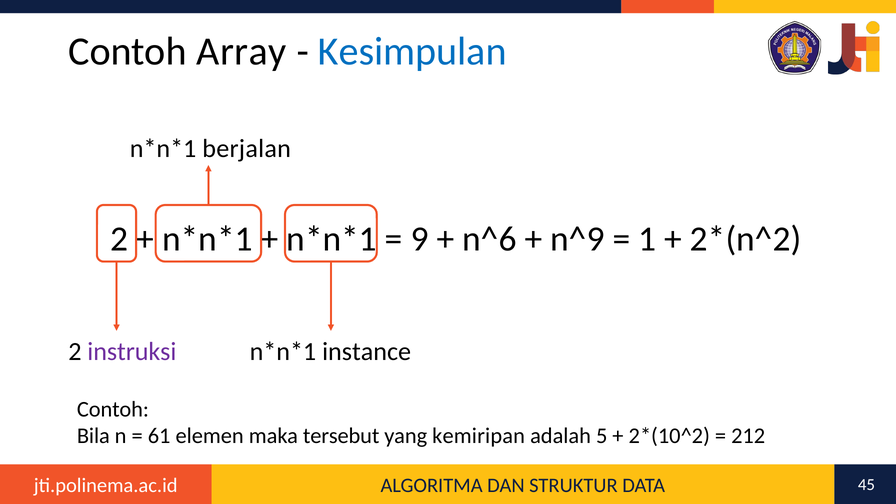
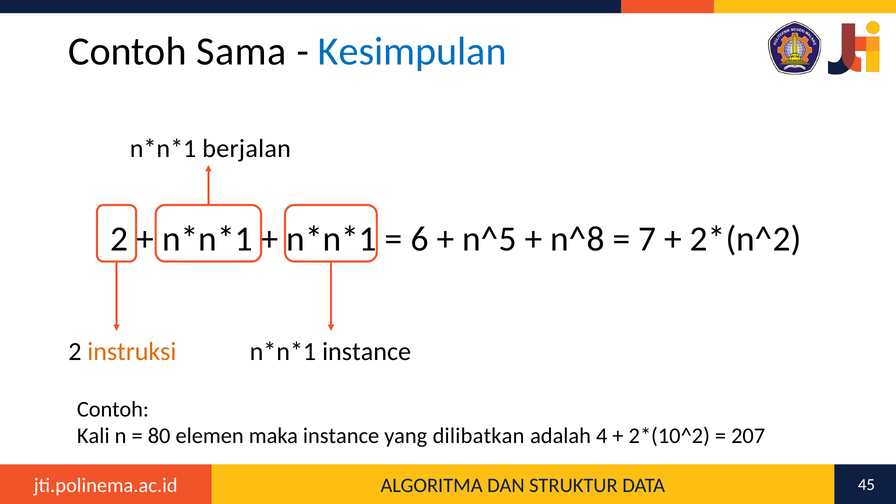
Array: Array -> Sama
9: 9 -> 6
n^6: n^6 -> n^5
n^9: n^9 -> n^8
1: 1 -> 7
instruksi colour: purple -> orange
Bila: Bila -> Kali
61: 61 -> 80
maka tersebut: tersebut -> instance
kemiripan: kemiripan -> dilibatkan
5: 5 -> 4
212: 212 -> 207
